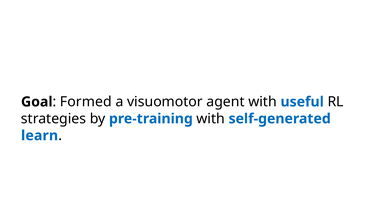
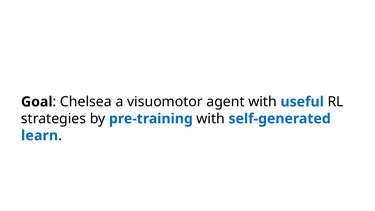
Formed: Formed -> Chelsea
